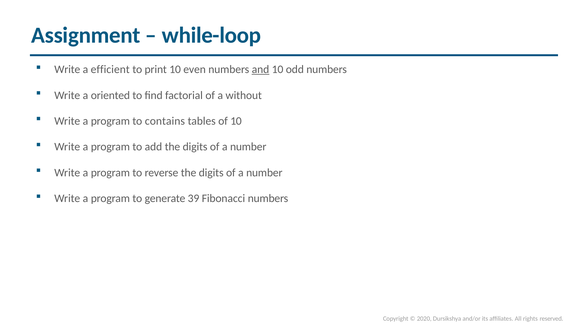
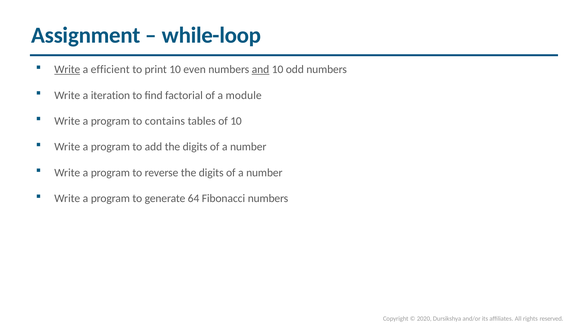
Write at (67, 69) underline: none -> present
oriented: oriented -> iteration
without: without -> module
39: 39 -> 64
